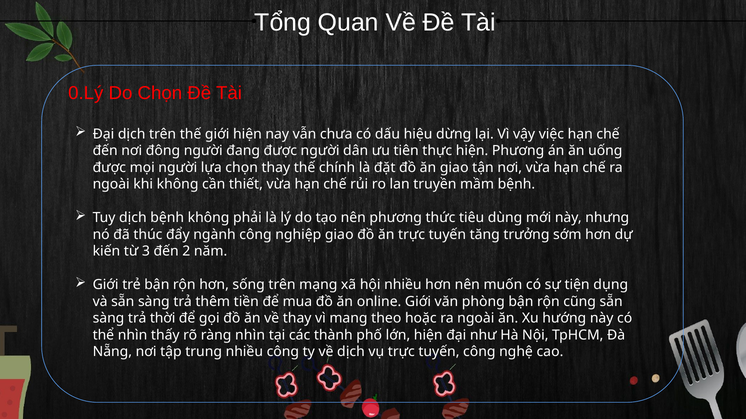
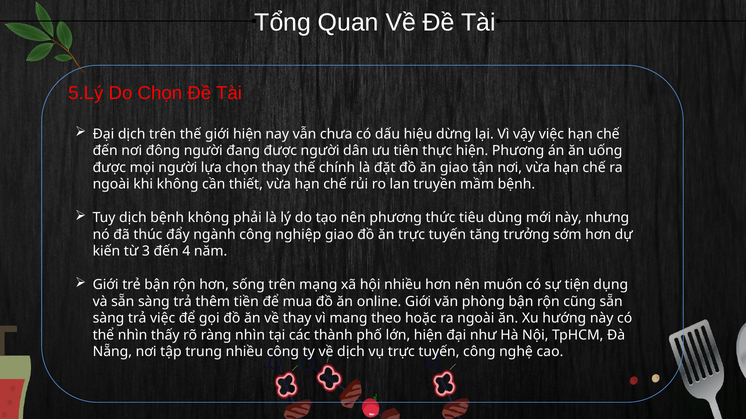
0.Lý: 0.Lý -> 5.Lý
2: 2 -> 4
trả thời: thời -> việc
